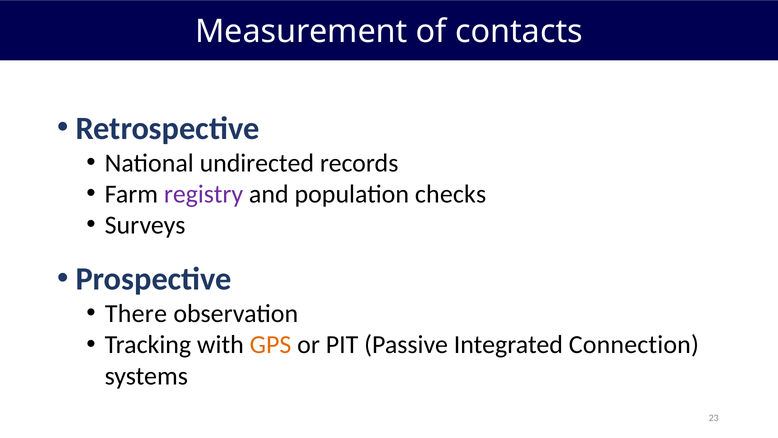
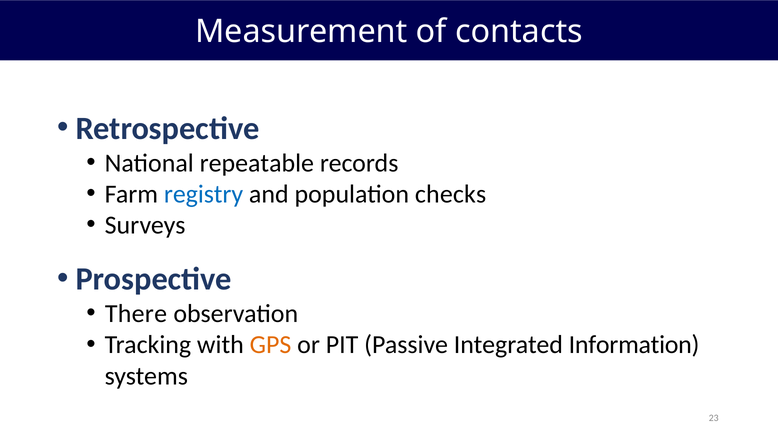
undirected: undirected -> repeatable
registry colour: purple -> blue
Connection: Connection -> Information
